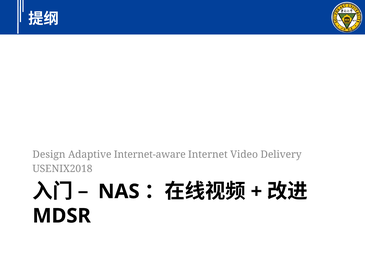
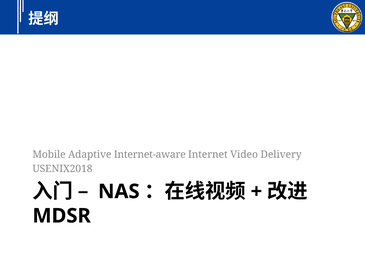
Design: Design -> Mobile
